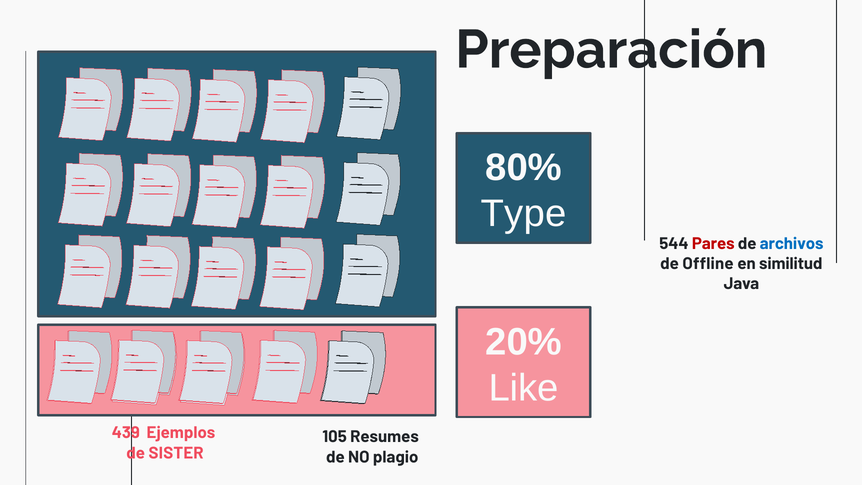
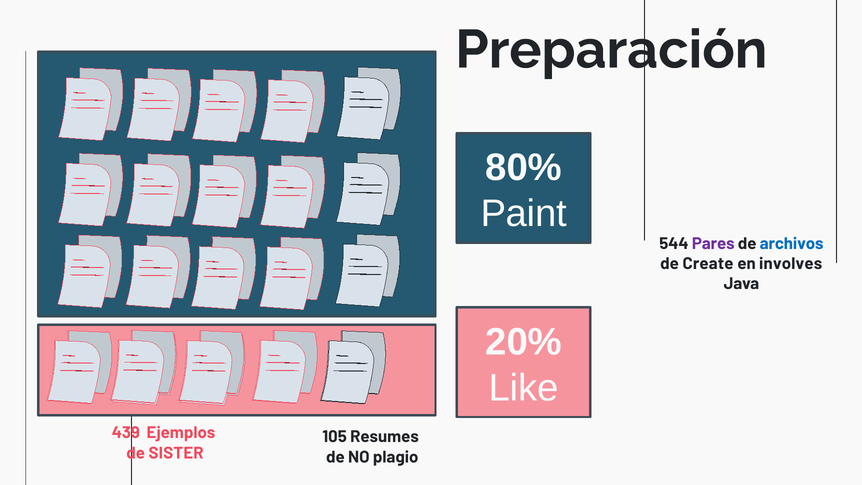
Type: Type -> Paint
Pares colour: red -> purple
Offline: Offline -> Create
similitud: similitud -> involves
